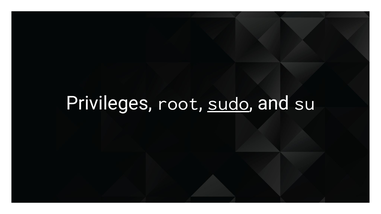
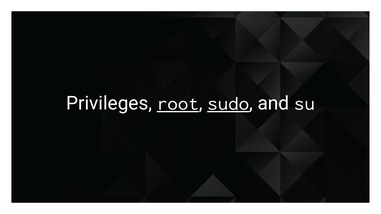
root underline: none -> present
